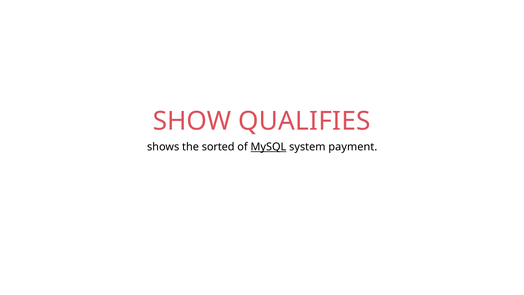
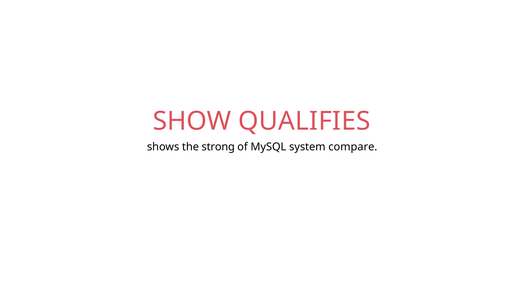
sorted: sorted -> strong
MySQL underline: present -> none
payment: payment -> compare
